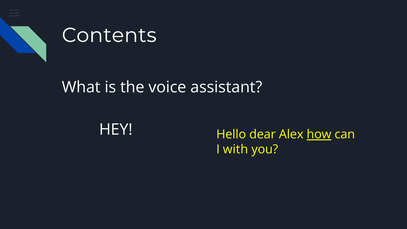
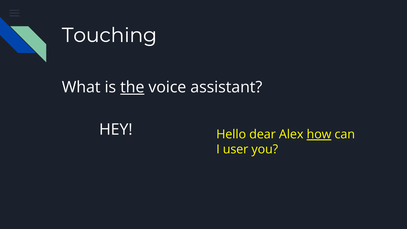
Contents: Contents -> Touching
the underline: none -> present
with: with -> user
